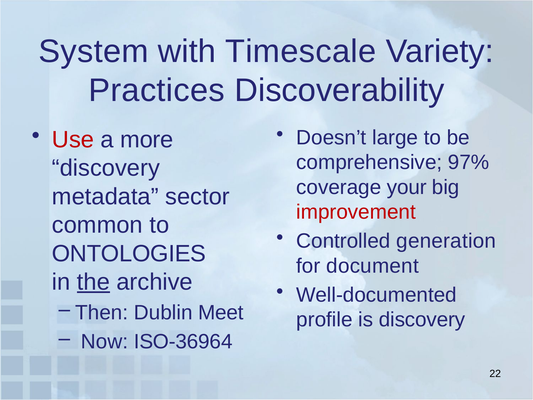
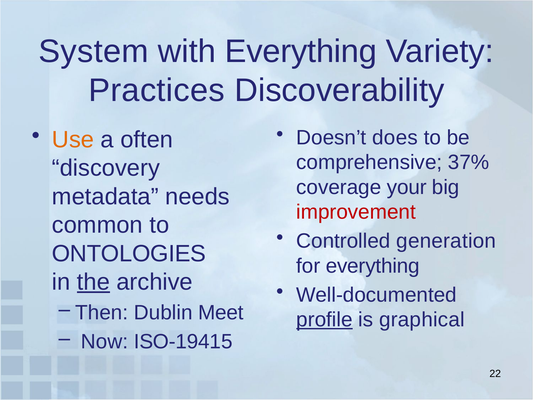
with Timescale: Timescale -> Everything
large: large -> does
Use colour: red -> orange
more: more -> often
97%: 97% -> 37%
sector: sector -> needs
for document: document -> everything
profile underline: none -> present
is discovery: discovery -> graphical
ISO-36964: ISO-36964 -> ISO-19415
